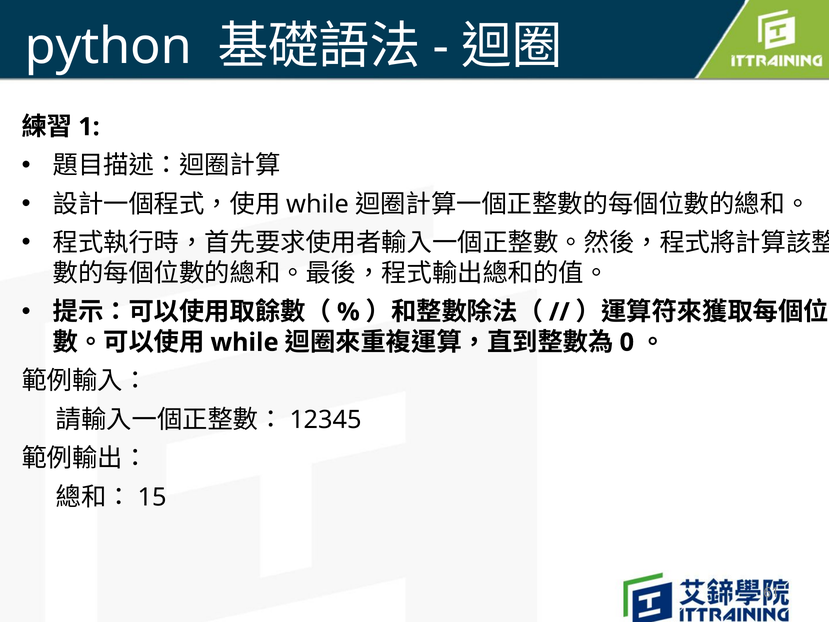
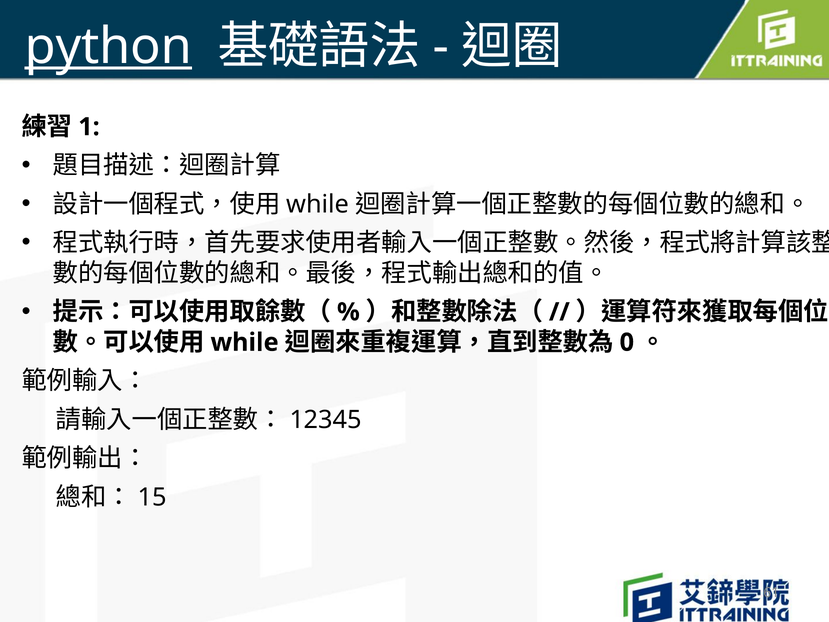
python underline: none -> present
